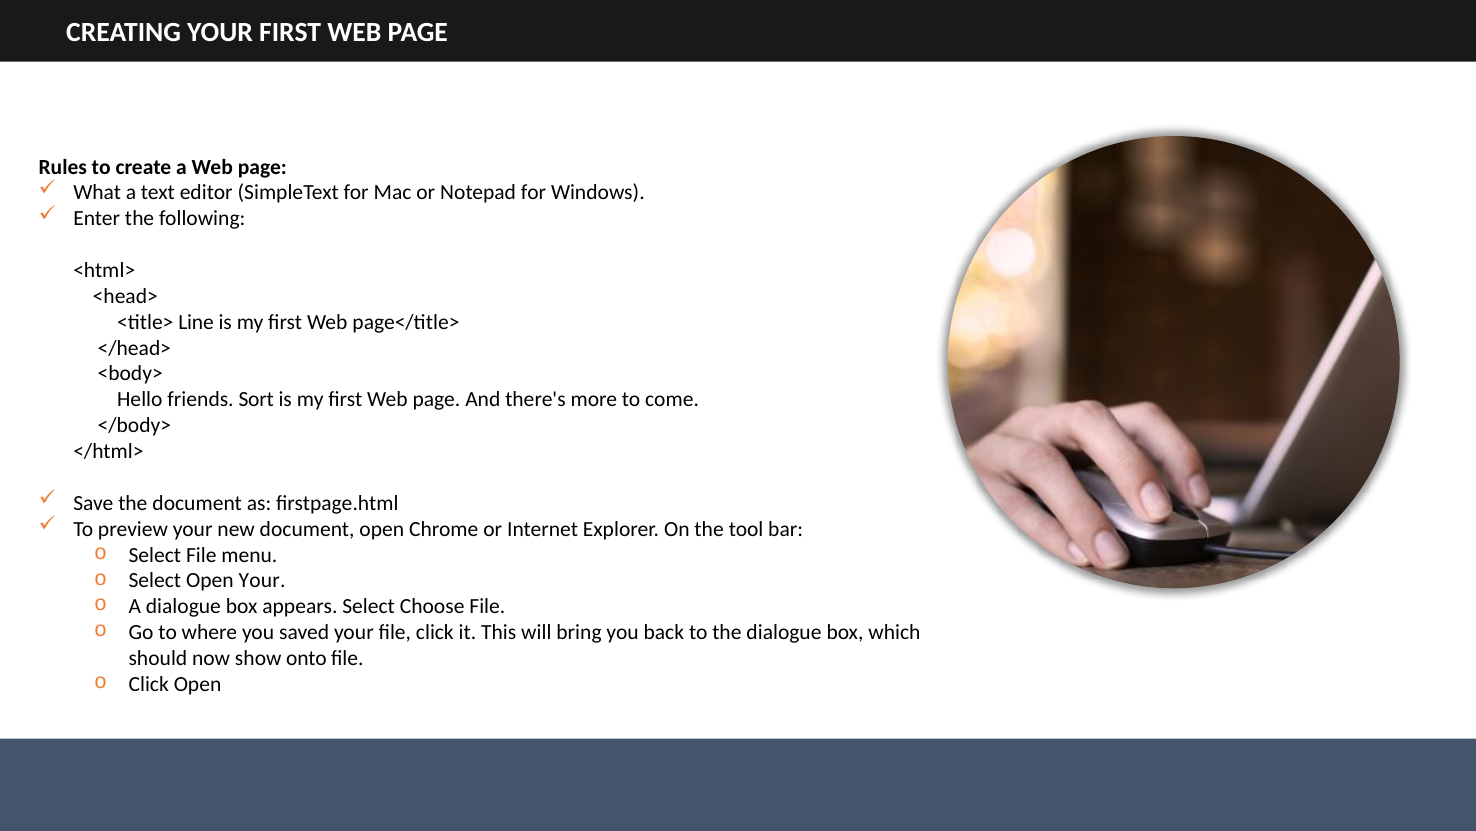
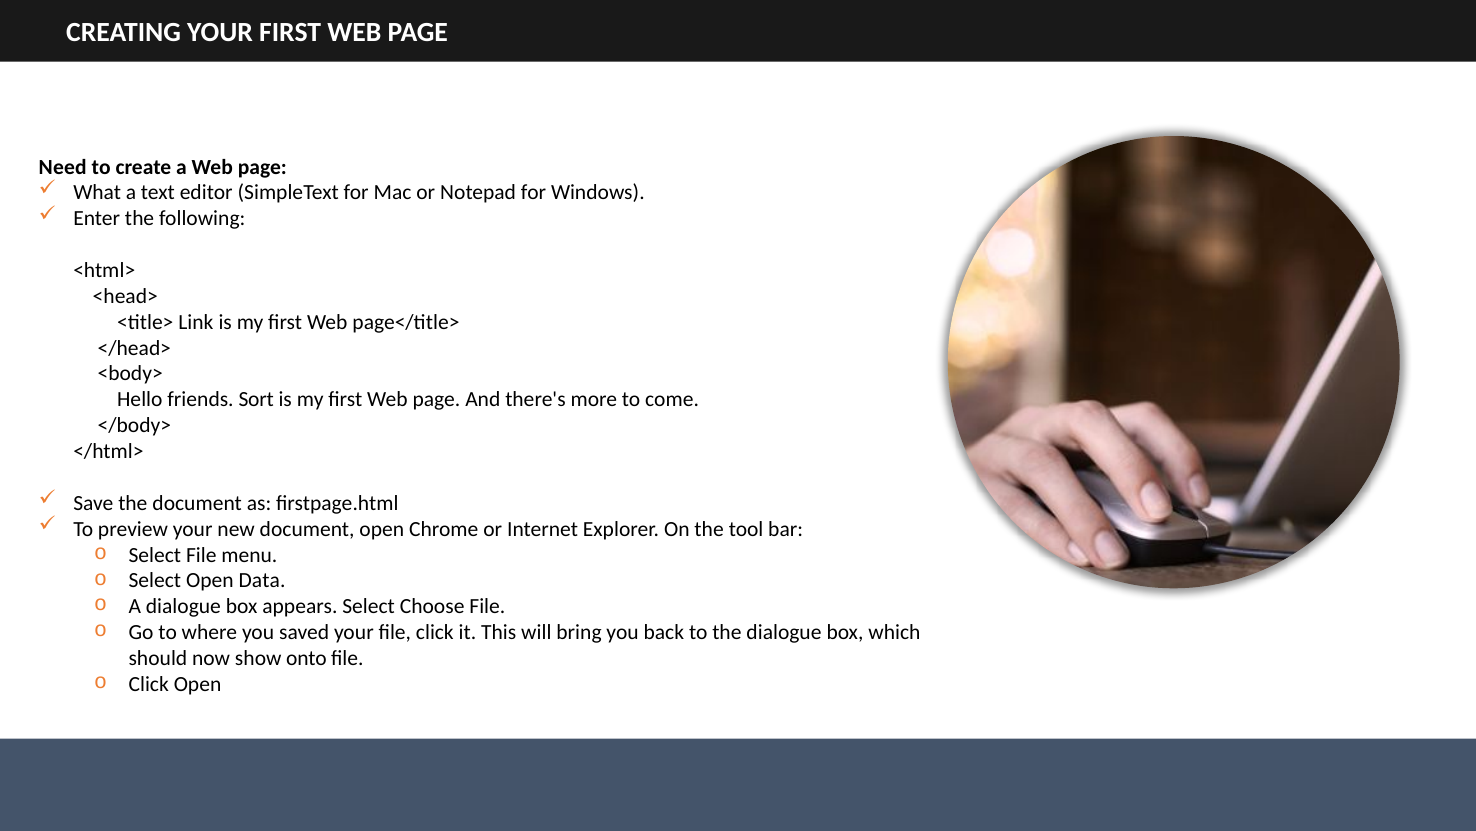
Rules: Rules -> Need
Line: Line -> Link
Open Your: Your -> Data
